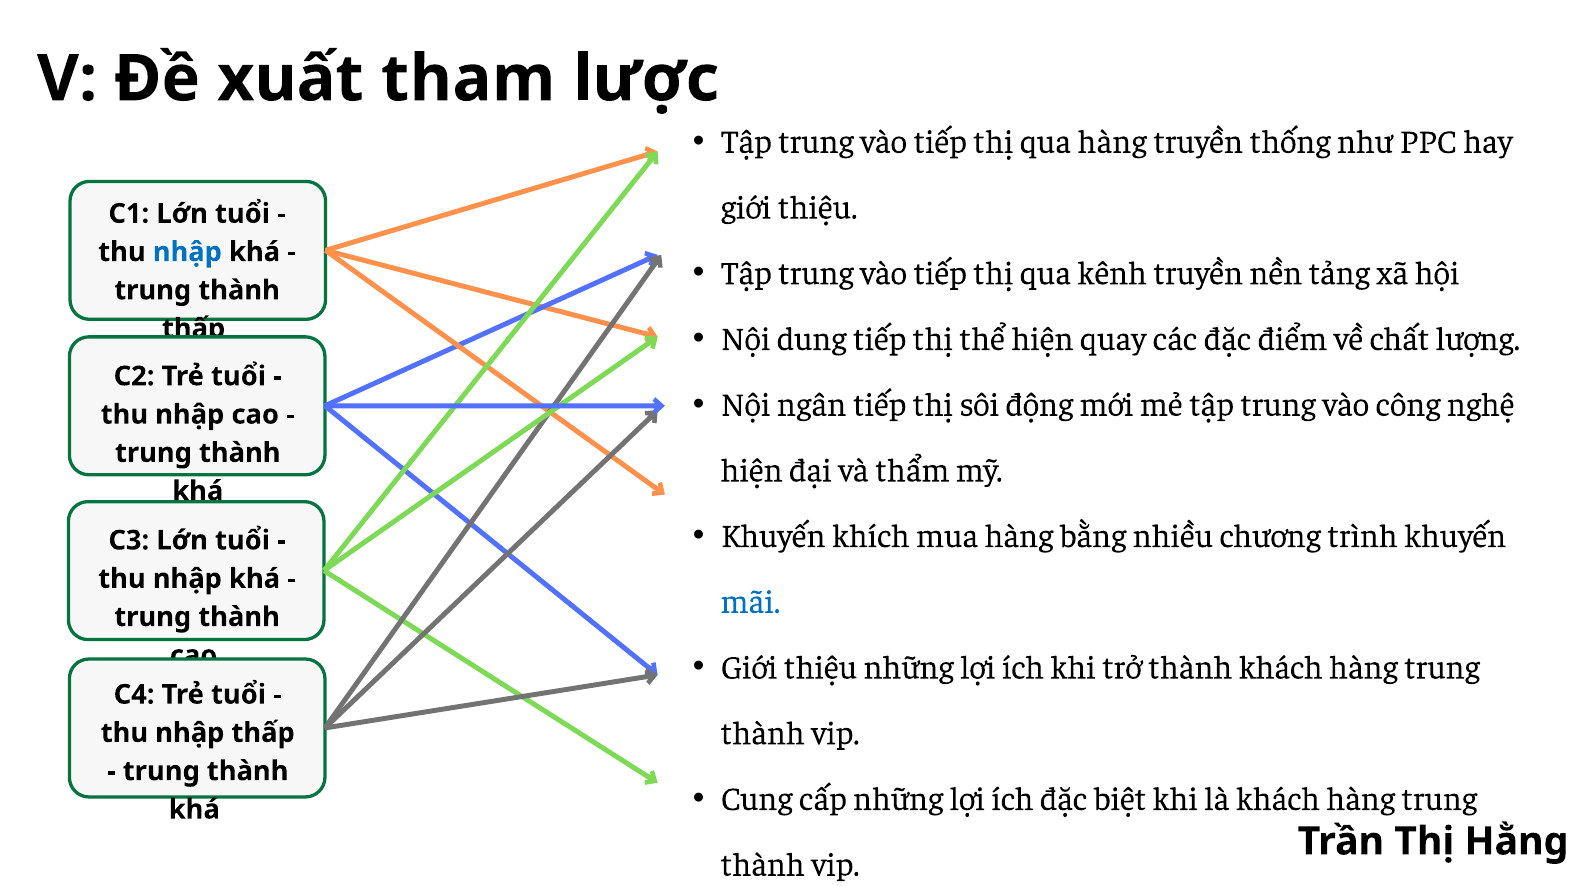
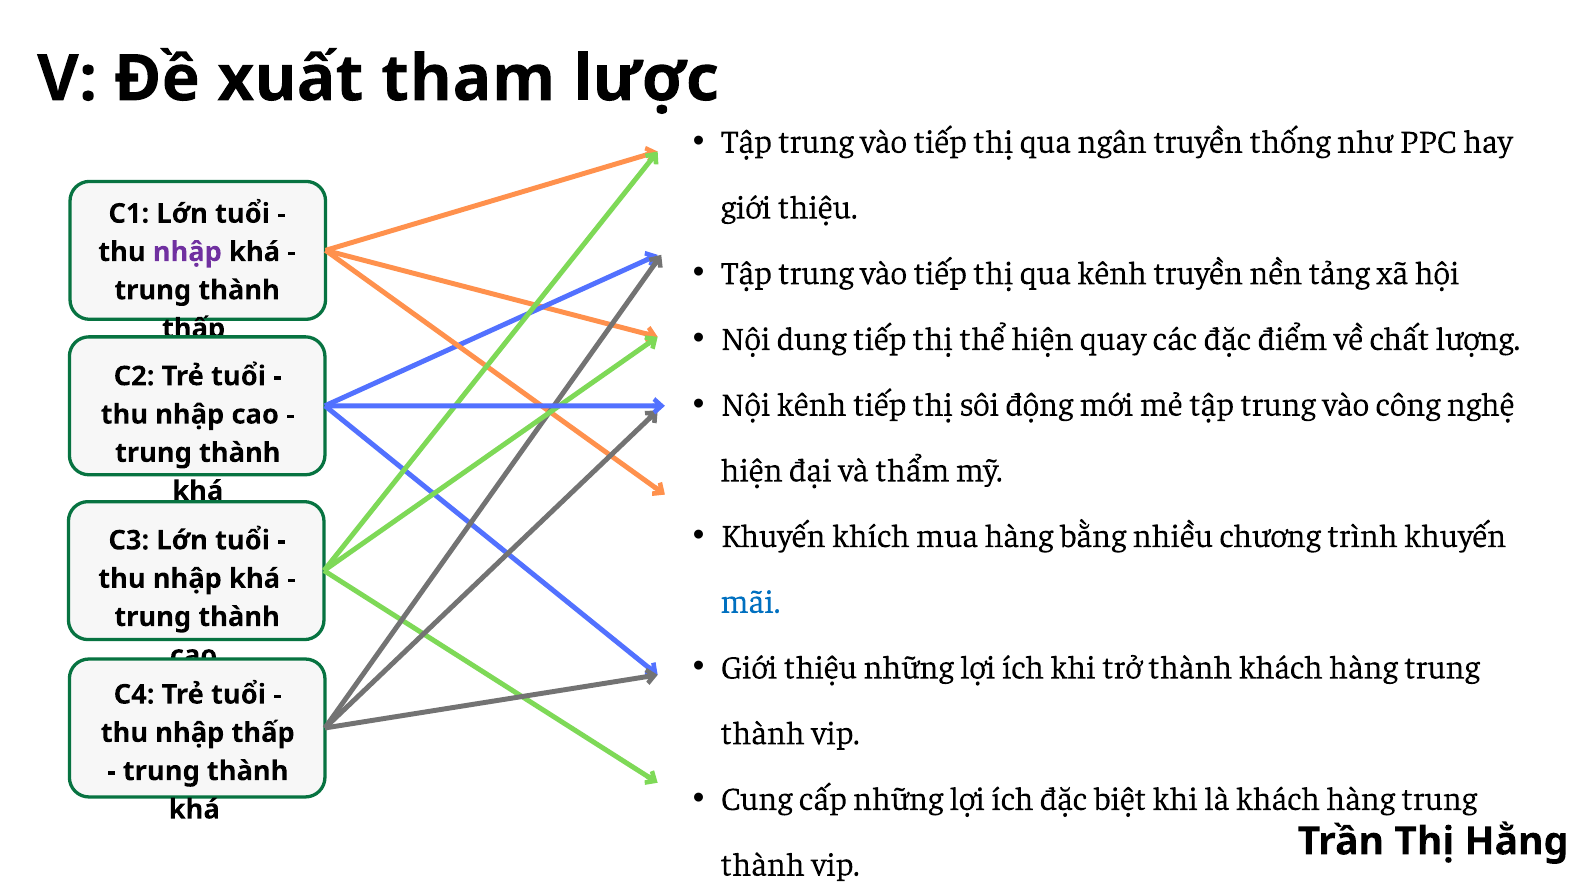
qua hàng: hàng -> ngân
nhập at (187, 252) colour: blue -> purple
Nội ngân: ngân -> kênh
